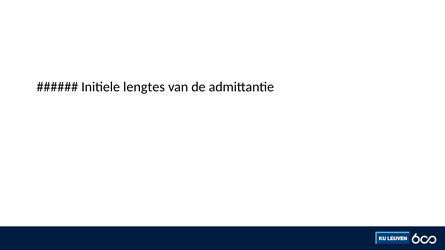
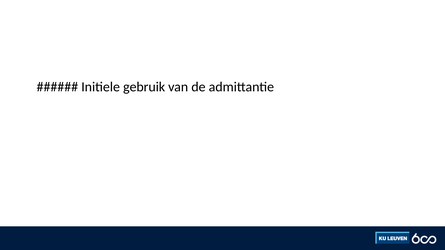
lengtes: lengtes -> gebruik
